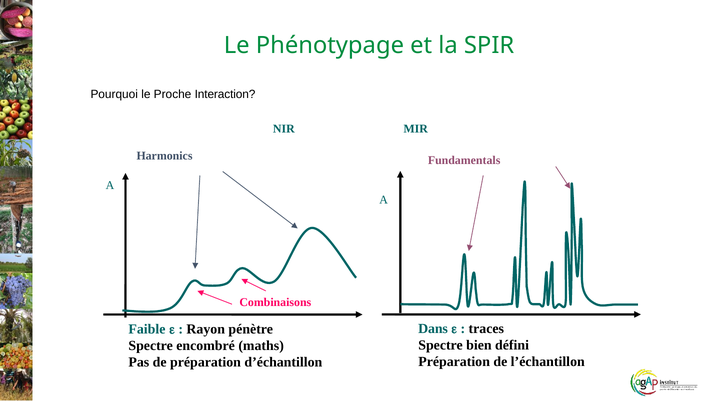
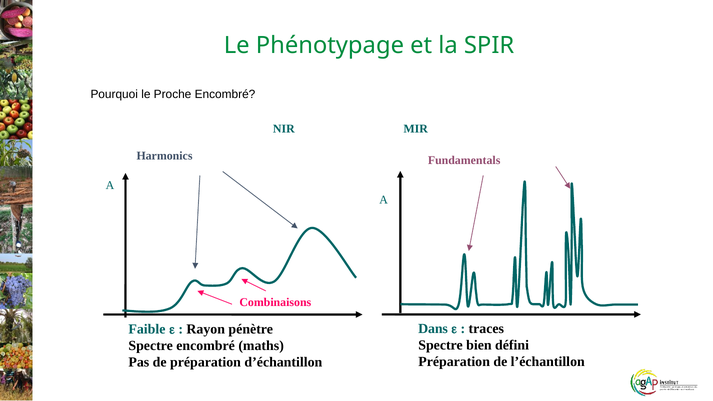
Proche Interaction: Interaction -> Encombré
